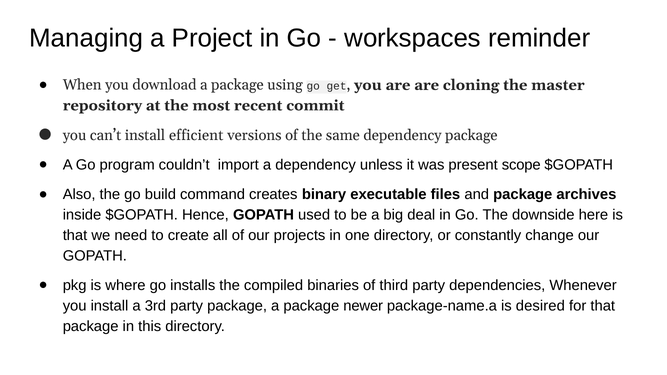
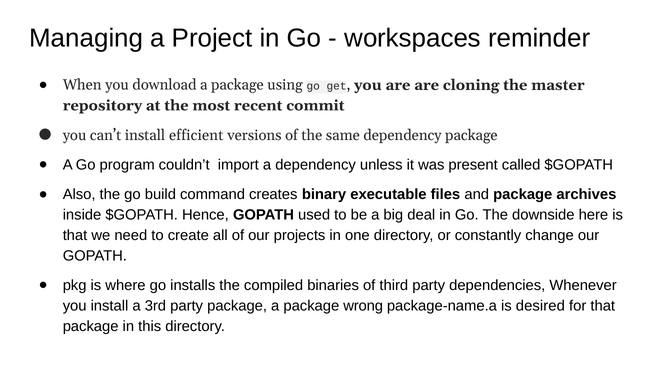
scope: scope -> called
newer: newer -> wrong
